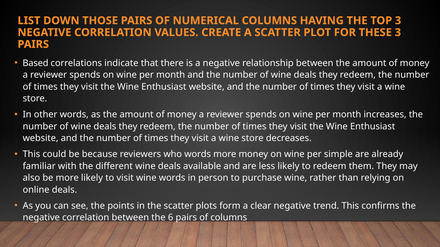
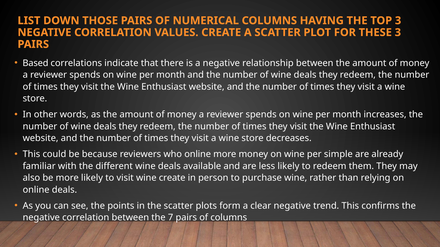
who words: words -> online
wine words: words -> create
6: 6 -> 7
